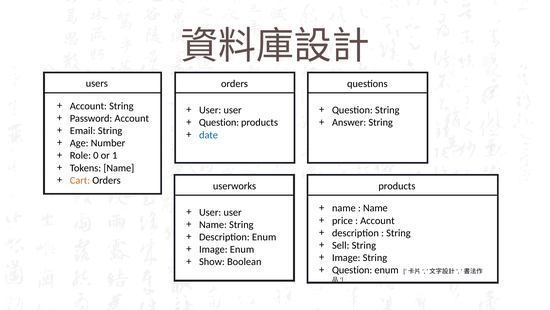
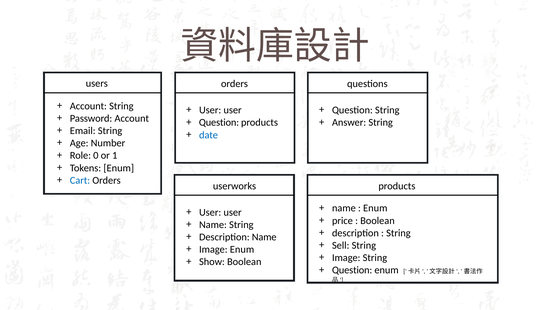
Tokens Name: Name -> Enum
Cart colour: orange -> blue
Name at (375, 208): Name -> Enum
Account at (377, 220): Account -> Boolean
Description Enum: Enum -> Name
